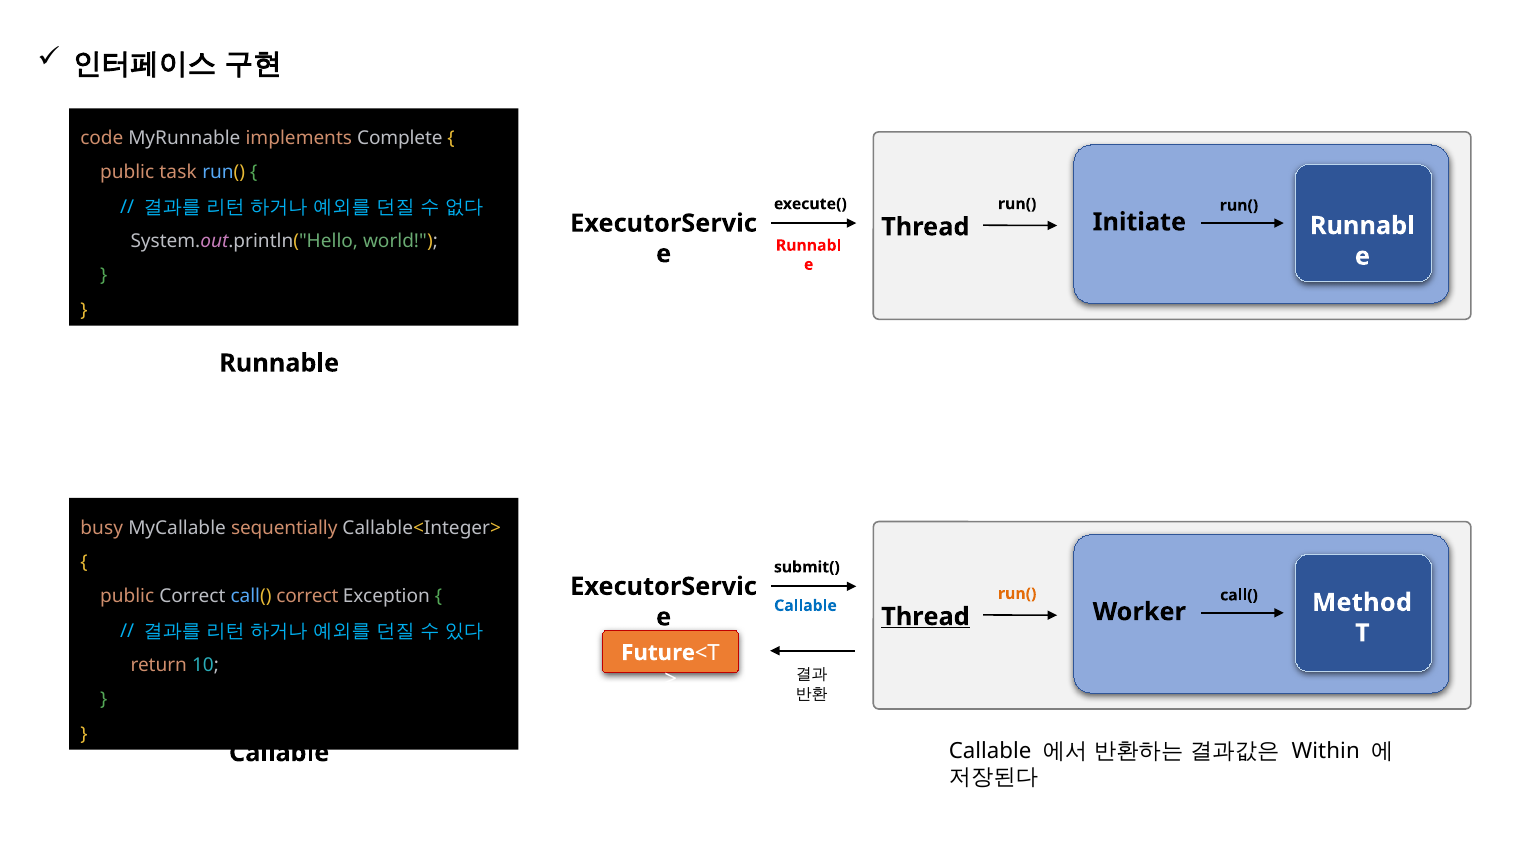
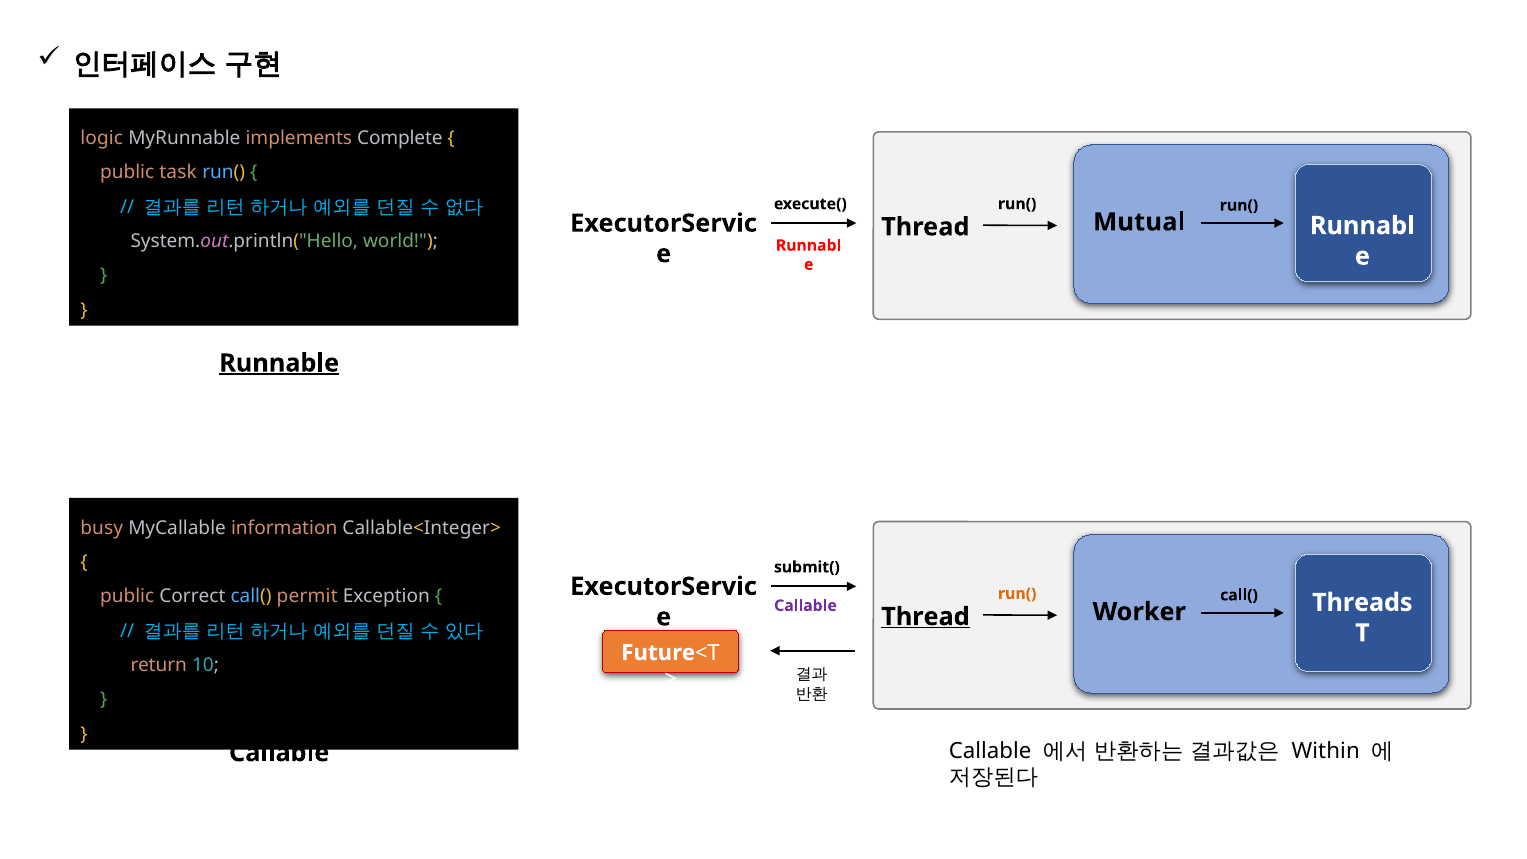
code: code -> logic
Initiate: Initiate -> Mutual
Runnable underline: none -> present
sequentially: sequentially -> information
call( correct: correct -> permit
Callable at (805, 606) colour: blue -> purple
Method: Method -> Threads
